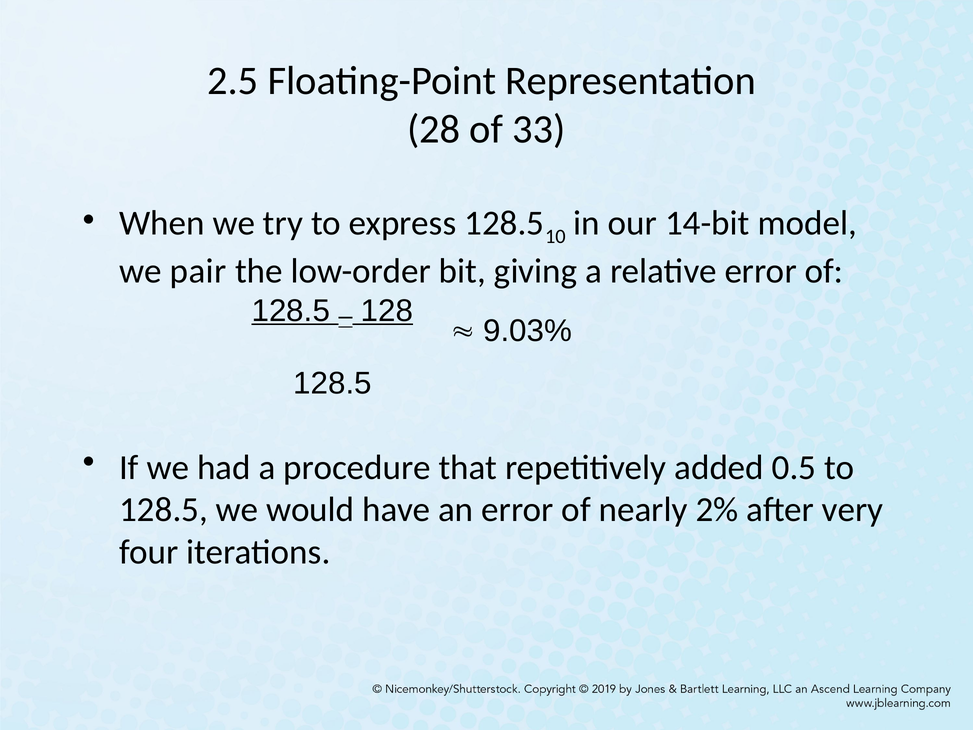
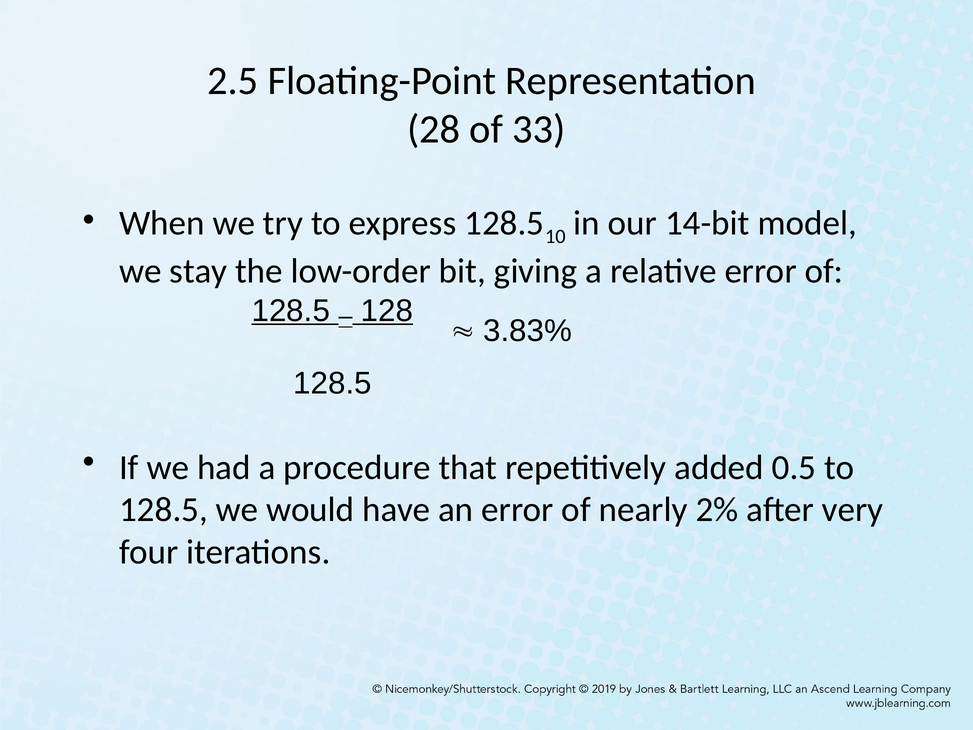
pair: pair -> stay
9.03%: 9.03% -> 3.83%
